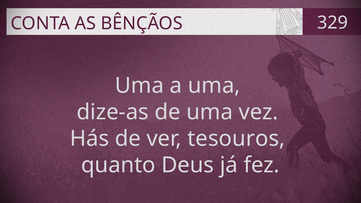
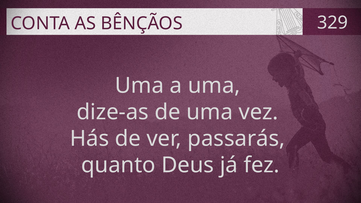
tesouros: tesouros -> passarás
